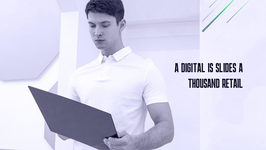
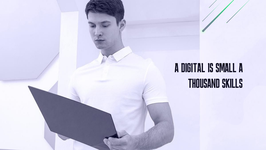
SLIDES: SLIDES -> SMALL
RETAIL: RETAIL -> SKILLS
